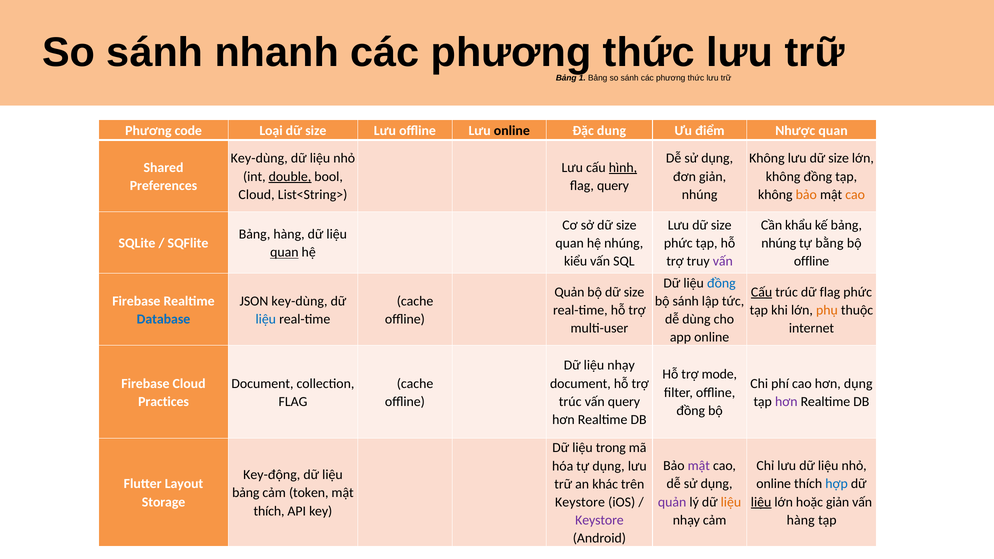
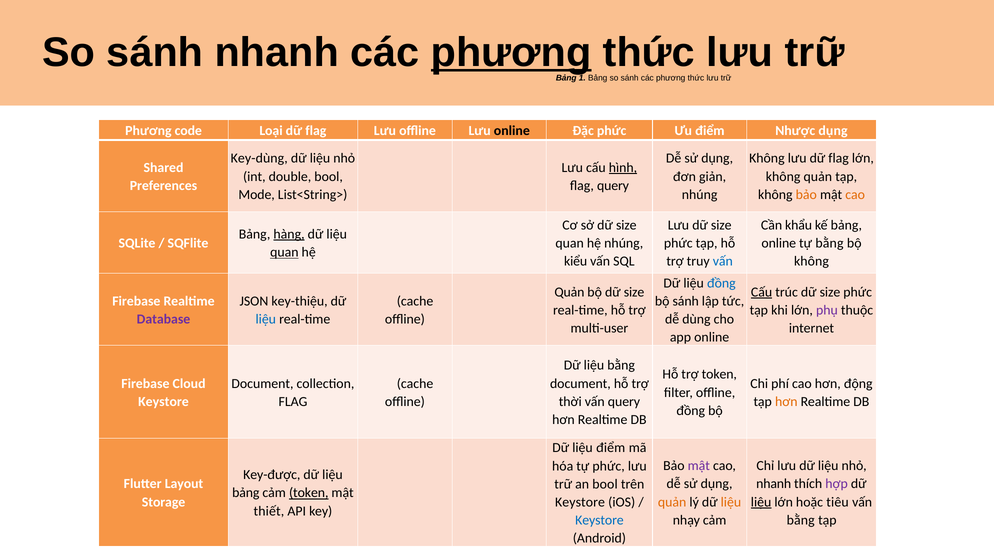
phương at (511, 52) underline: none -> present
Loại dữ size: size -> flag
Đặc dung: dung -> phức
Nhược quan: quan -> dụng
Không lưu dữ size: size -> flag
double underline: present -> none
không đồng: đồng -> quản
Cloud at (257, 195): Cloud -> Mode
hàng at (289, 234) underline: none -> present
nhúng at (779, 243): nhúng -> online
vấn at (723, 261) colour: purple -> blue
offline at (812, 261): offline -> không
trúc dữ flag: flag -> size
JSON key-dùng: key-dùng -> key-thiệu
phụ colour: orange -> purple
Database colour: blue -> purple
nhạy at (621, 365): nhạy -> bằng
trợ mode: mode -> token
hơn dụng: dụng -> động
Practices at (164, 402): Practices -> Keystore
trúc at (570, 402): trúc -> thời
hơn at (786, 402) colour: purple -> orange
liệu trong: trong -> điểm
tự dụng: dụng -> phức
Key-động: Key-động -> Key-được
online at (774, 484): online -> nhanh
hợp colour: blue -> purple
an khác: khác -> bool
token at (309, 493) underline: none -> present
quản at (672, 502) colour: purple -> orange
hoặc giản: giản -> tiêu
thích at (269, 511): thích -> thiết
hàng at (801, 520): hàng -> bằng
Keystore at (599, 520) colour: purple -> blue
